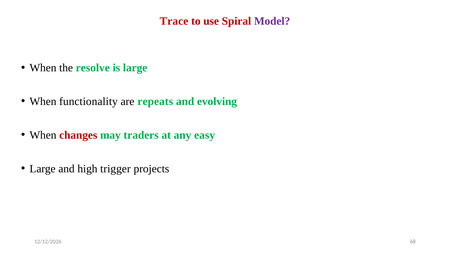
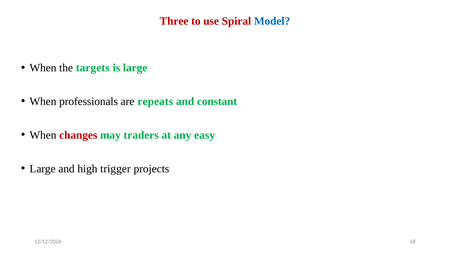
Trace: Trace -> Three
Model colour: purple -> blue
resolve: resolve -> targets
functionality: functionality -> professionals
evolving: evolving -> constant
